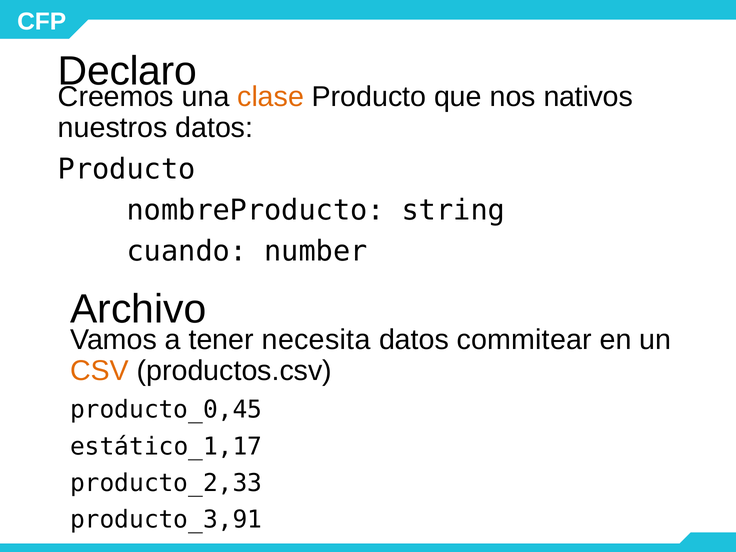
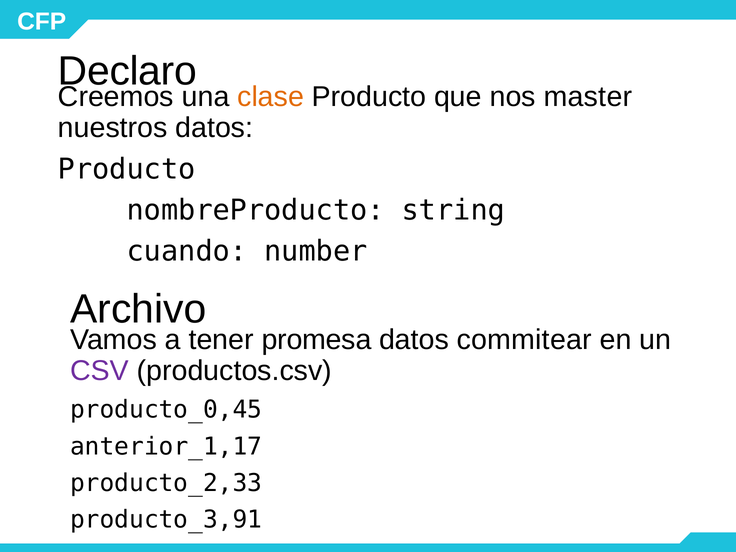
nativos: nativos -> master
necesita: necesita -> promesa
CSV colour: orange -> purple
estático_1,17: estático_1,17 -> anterior_1,17
